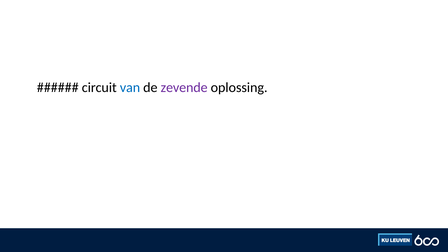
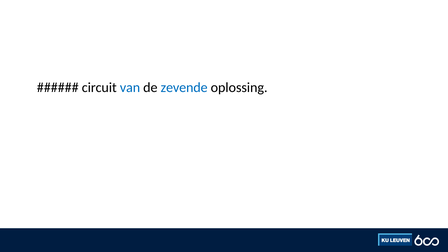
zevende colour: purple -> blue
